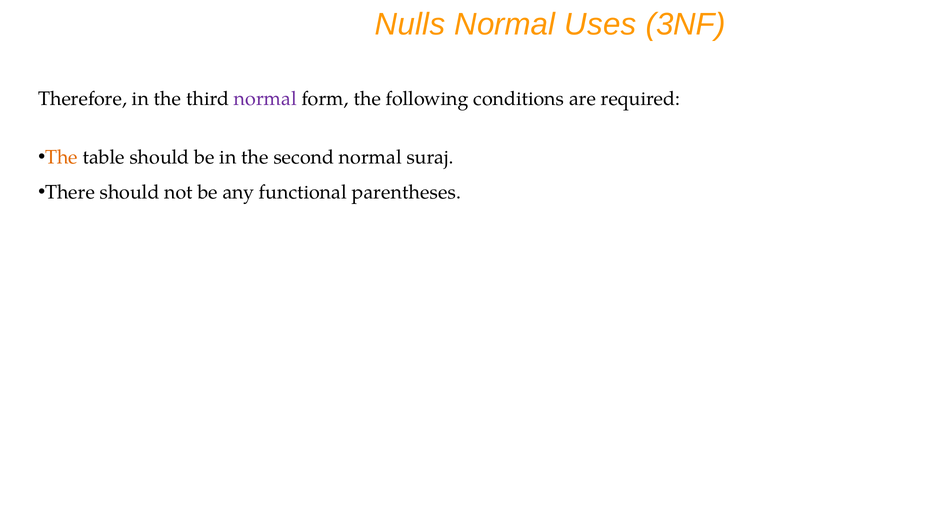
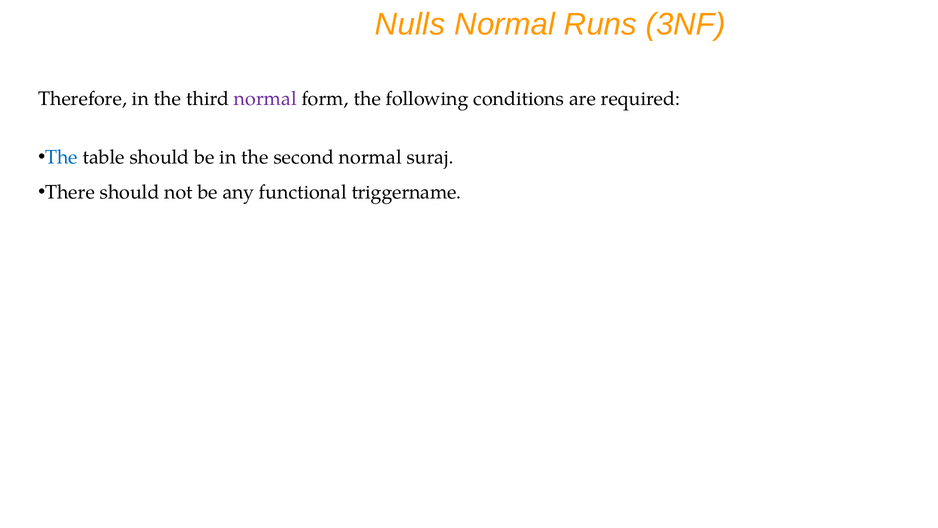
Uses: Uses -> Runs
The at (61, 157) colour: orange -> blue
parentheses: parentheses -> triggername
